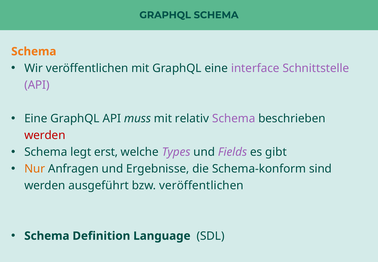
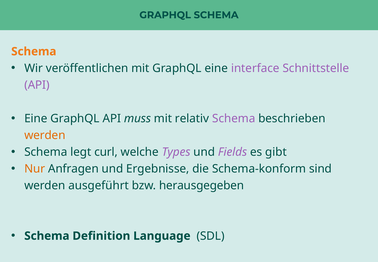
werden at (45, 135) colour: red -> orange
erst: erst -> curl
bzw veröffentlichen: veröffentlichen -> herausgegeben
